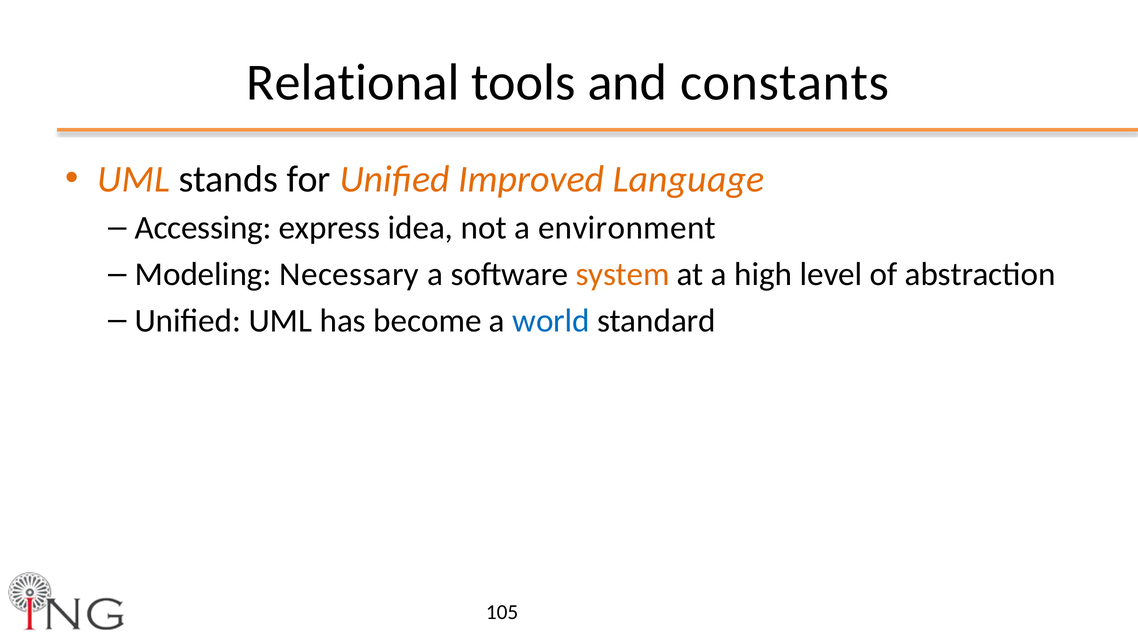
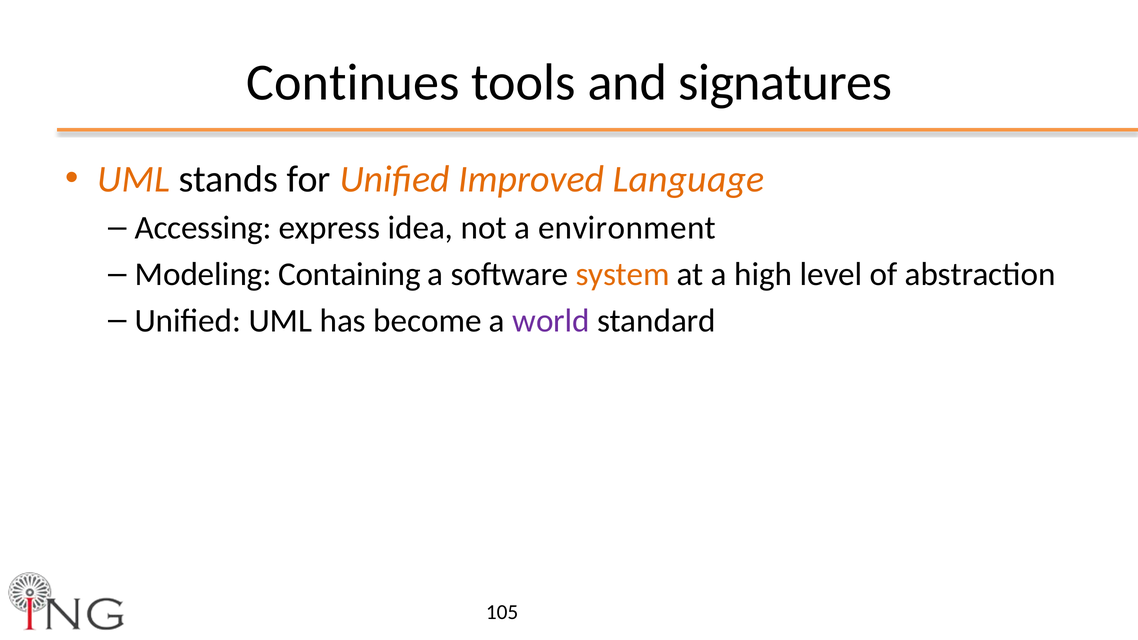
Relational: Relational -> Continues
constants: constants -> signatures
Necessary: Necessary -> Containing
world colour: blue -> purple
